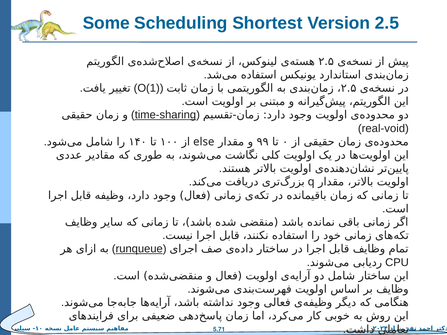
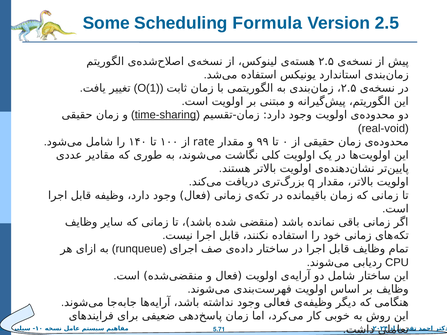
Shortest: Shortest -> Formula
else: else -> rate
runqueue underline: present -> none
